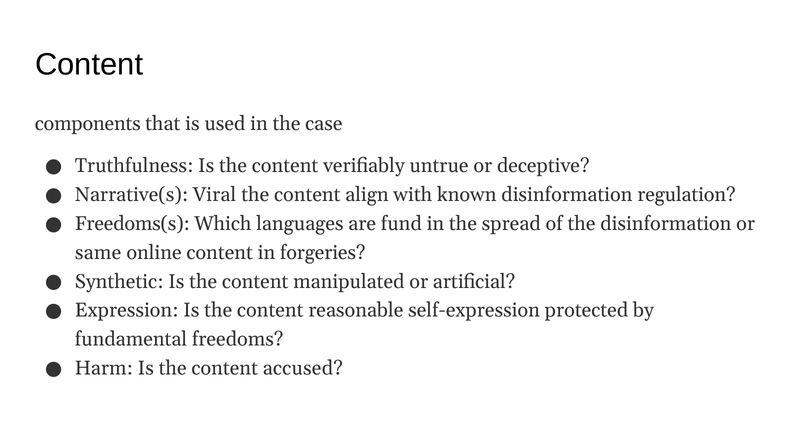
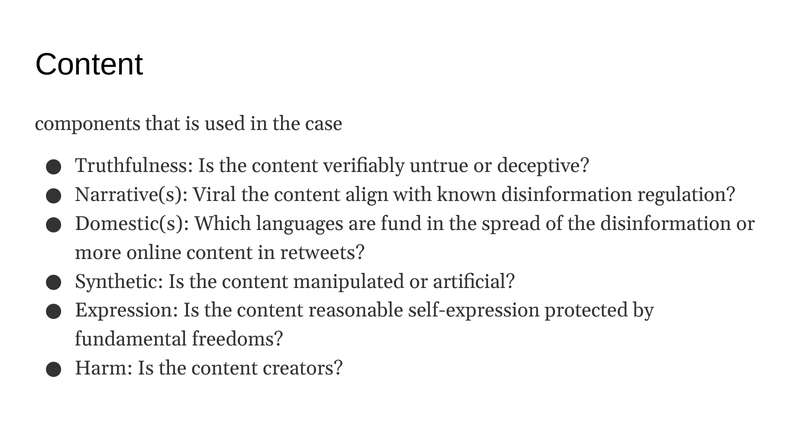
Freedoms(s: Freedoms(s -> Domestic(s
same: same -> more
forgeries: forgeries -> retweets
accused: accused -> creators
